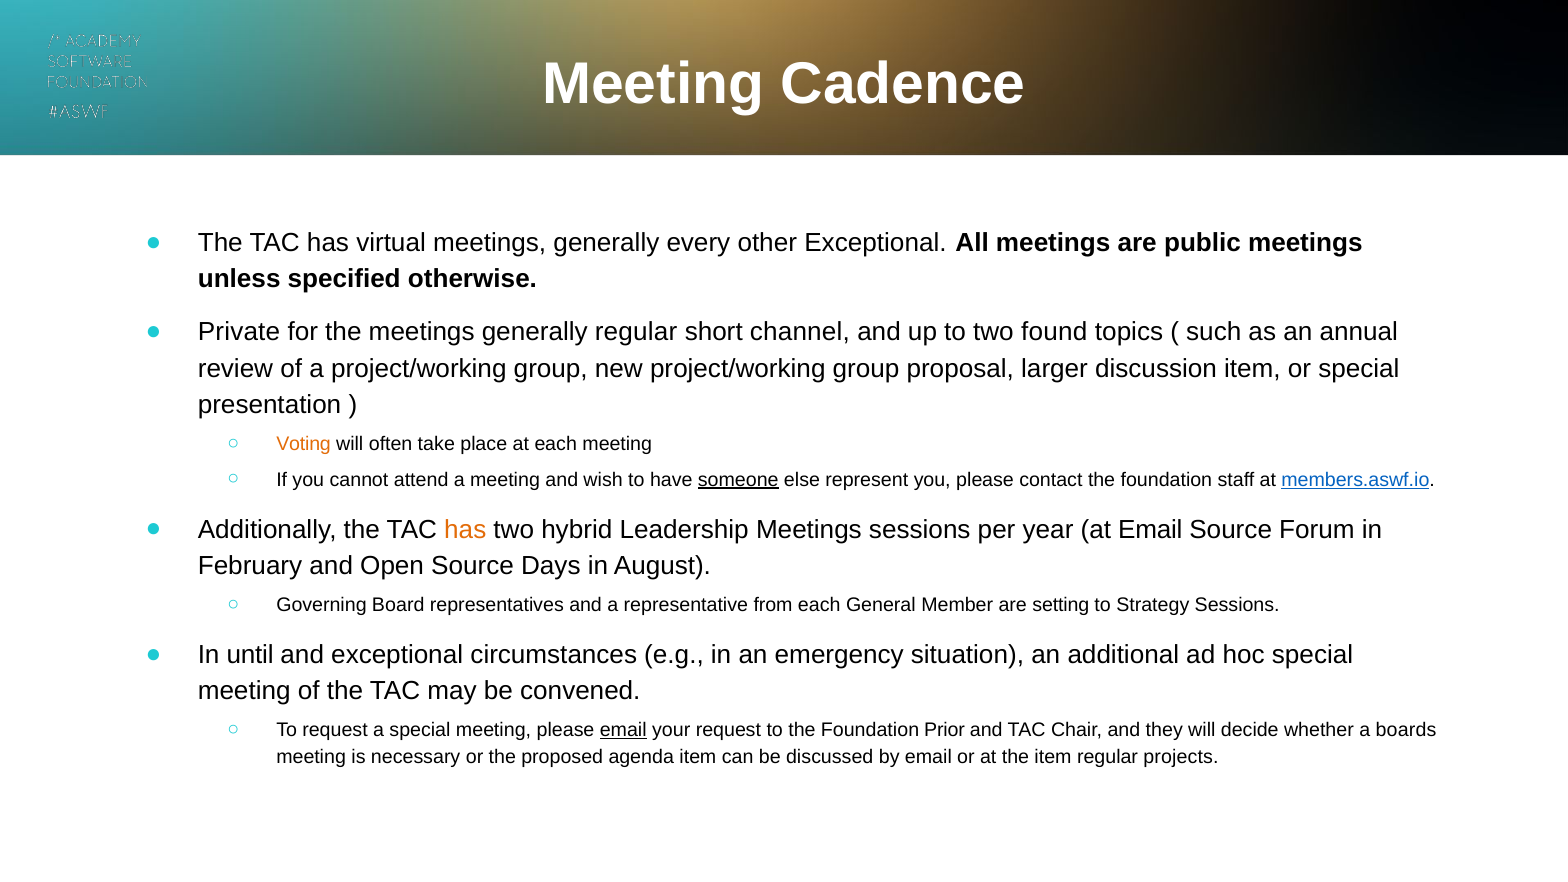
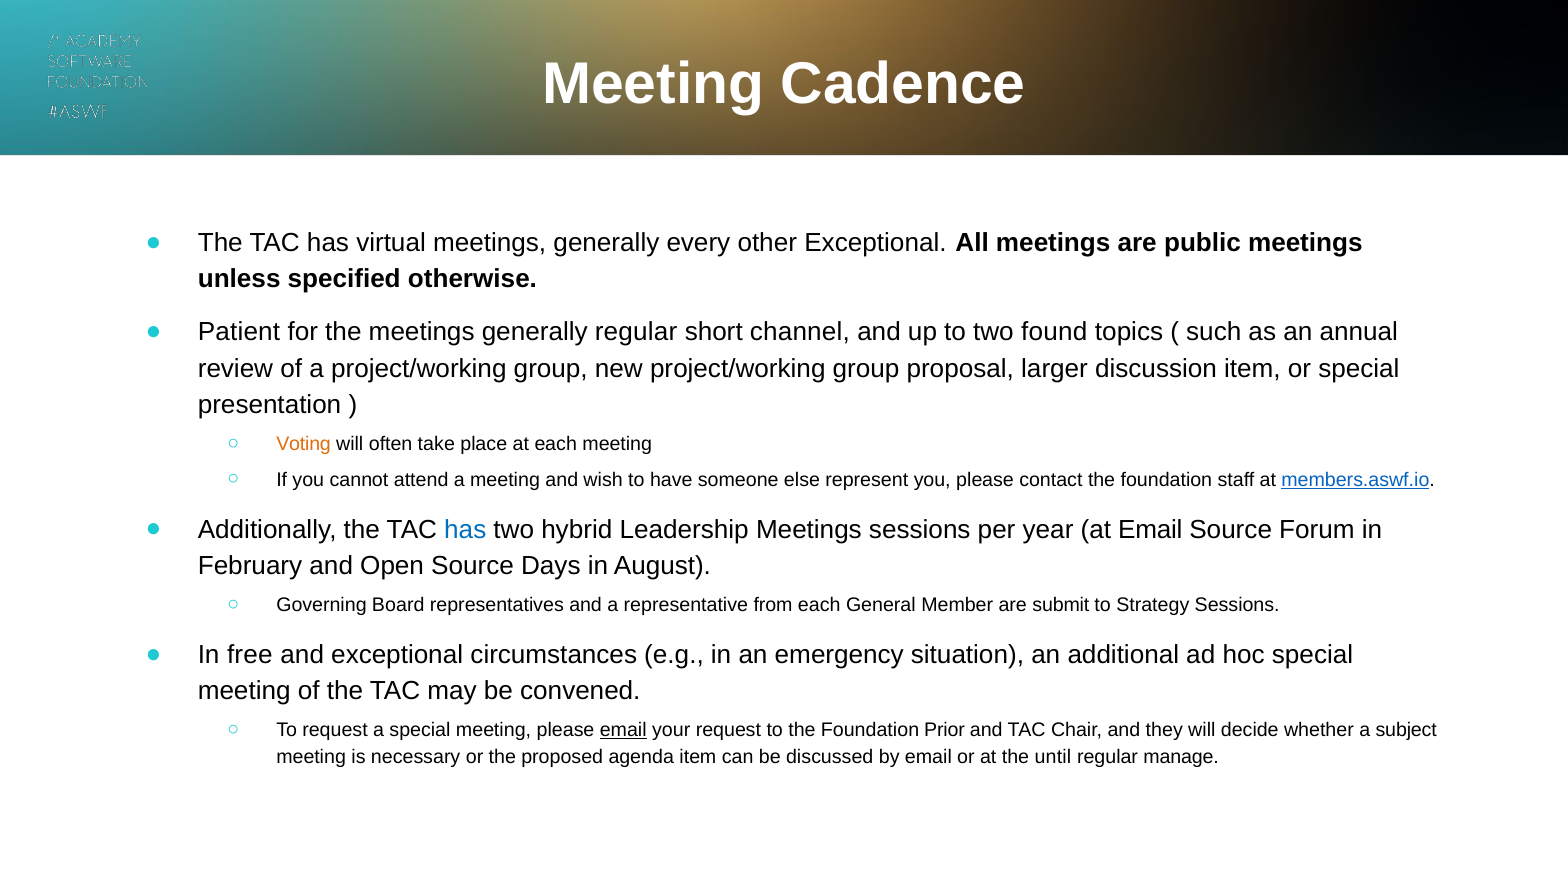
Private: Private -> Patient
someone underline: present -> none
has at (465, 530) colour: orange -> blue
setting: setting -> submit
until: until -> free
boards: boards -> subject
the item: item -> until
projects: projects -> manage
